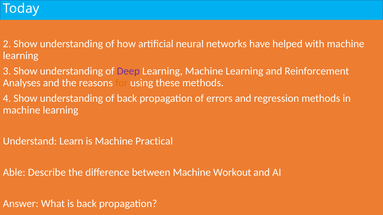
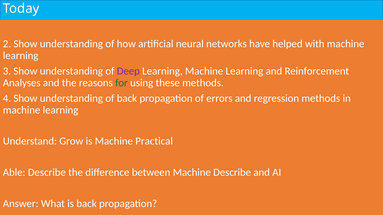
for colour: orange -> green
Learn: Learn -> Grow
Machine Workout: Workout -> Describe
